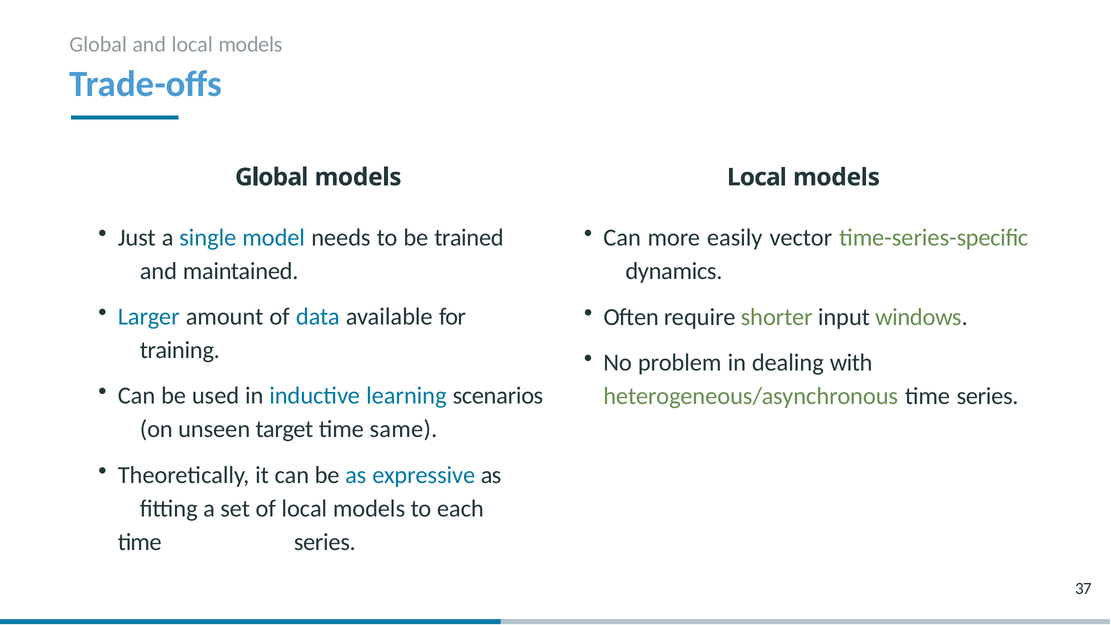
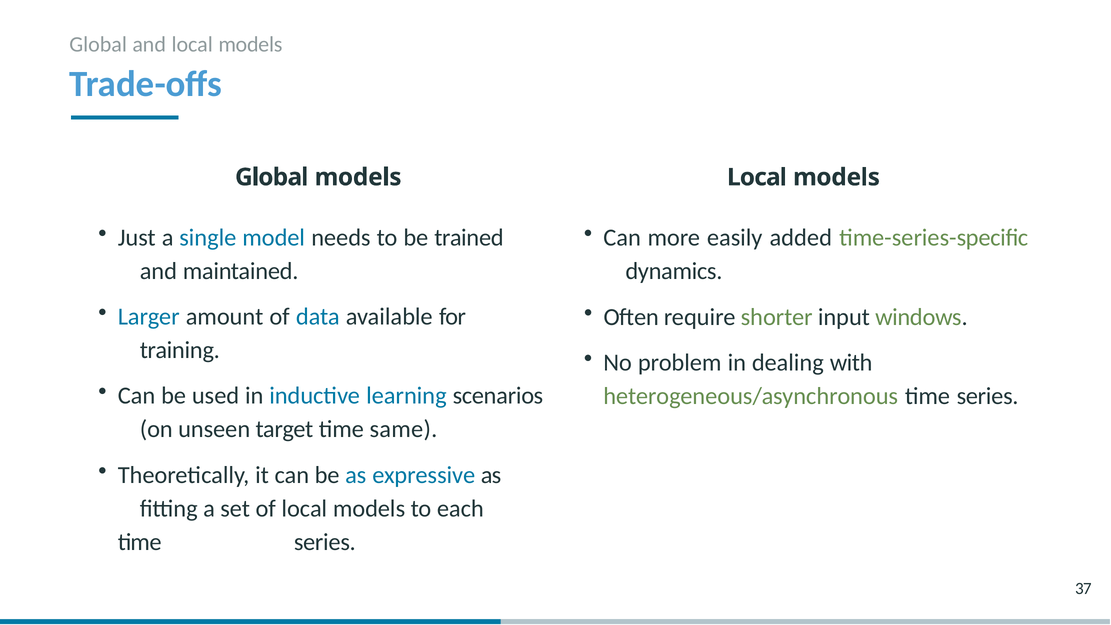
vector: vector -> added
